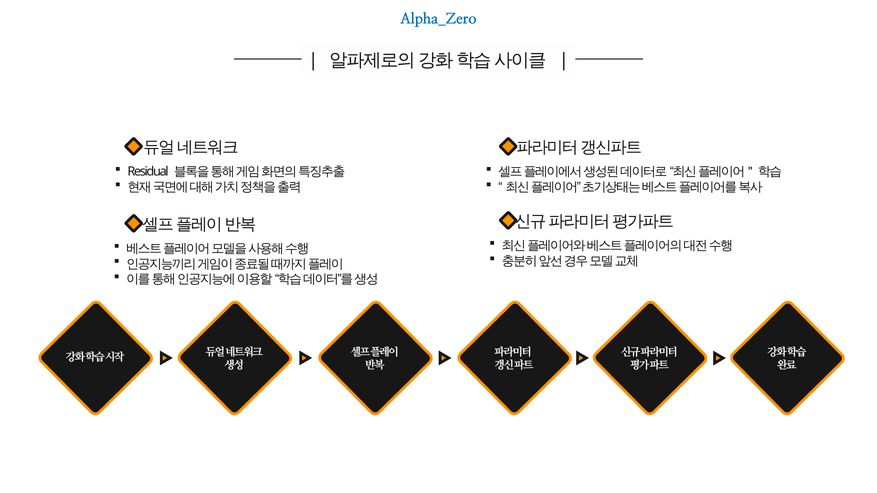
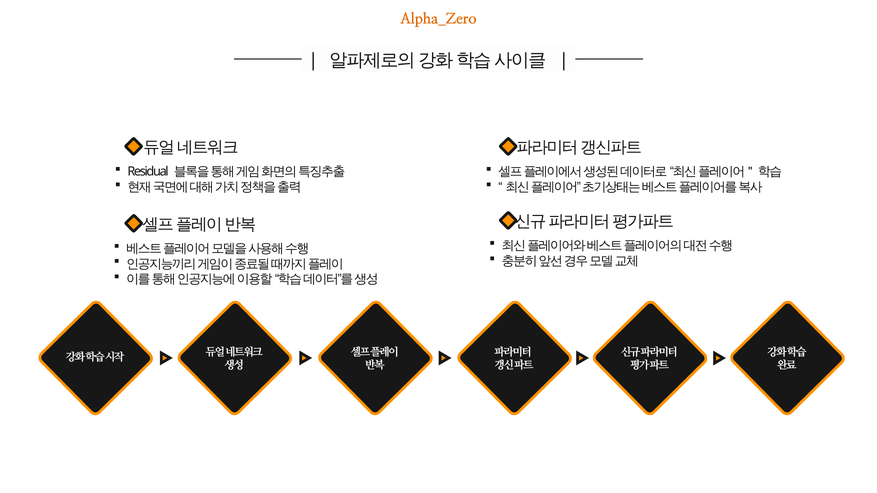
Alpha_Zero colour: blue -> orange
